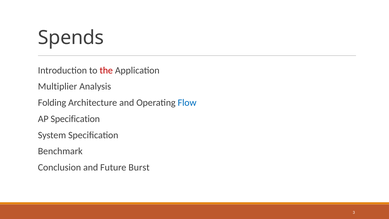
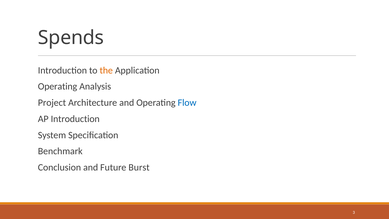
the colour: red -> orange
Multiplier at (58, 86): Multiplier -> Operating
Folding: Folding -> Project
AP Specification: Specification -> Introduction
